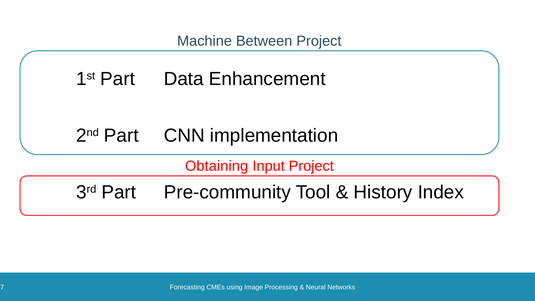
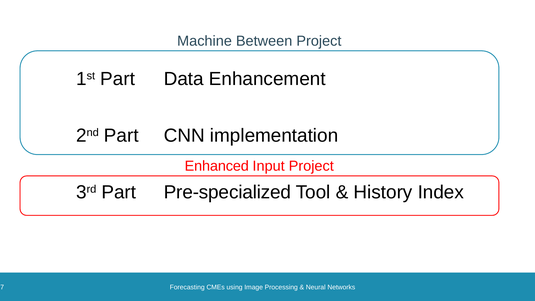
Obtaining: Obtaining -> Enhanced
Pre-community: Pre-community -> Pre-specialized
